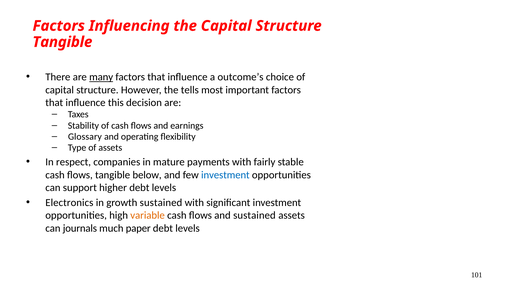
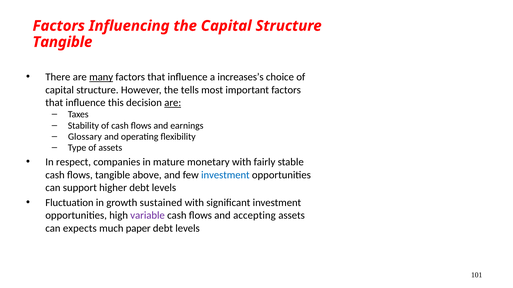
outcome’s: outcome’s -> increases’s
are at (173, 103) underline: none -> present
payments: payments -> monetary
below: below -> above
Electronics: Electronics -> Fluctuation
variable colour: orange -> purple
and sustained: sustained -> accepting
journals: journals -> expects
